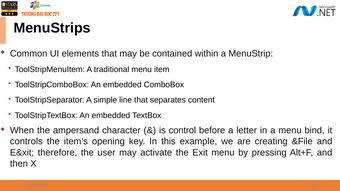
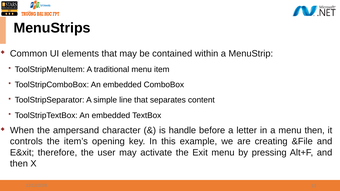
control: control -> handle
menu bind: bind -> then
